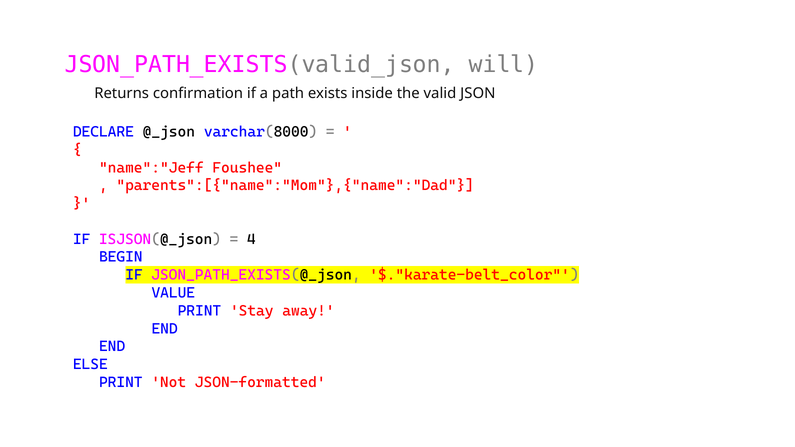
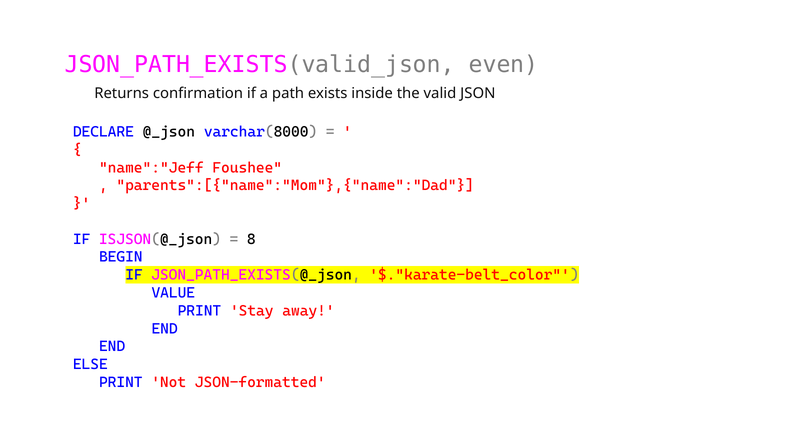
will: will -> even
4: 4 -> 8
